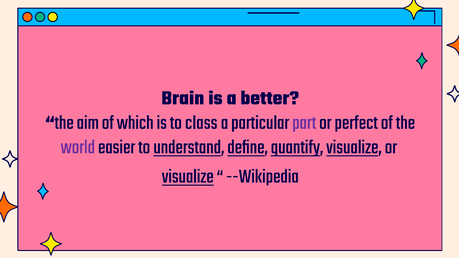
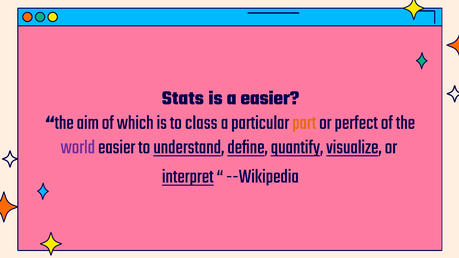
Brain: Brain -> Stats
a better: better -> easier
part colour: purple -> orange
visualize at (188, 176): visualize -> interpret
